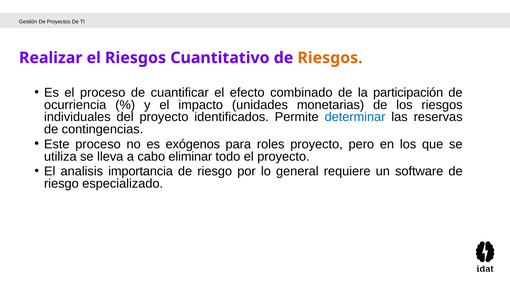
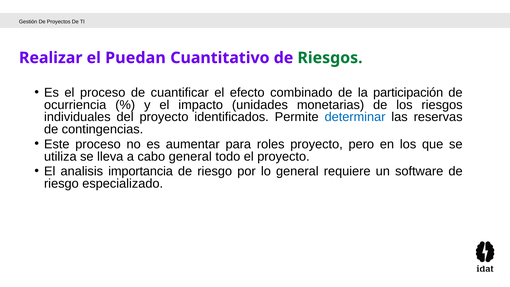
el Riesgos: Riesgos -> Puedan
Riesgos at (330, 58) colour: orange -> green
exógenos: exógenos -> aumentar
cabo eliminar: eliminar -> general
